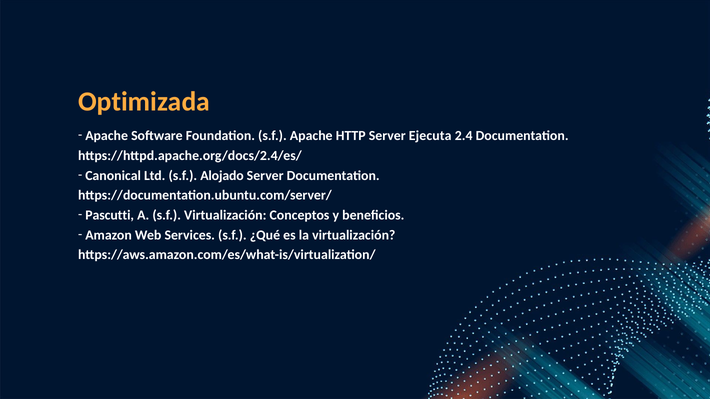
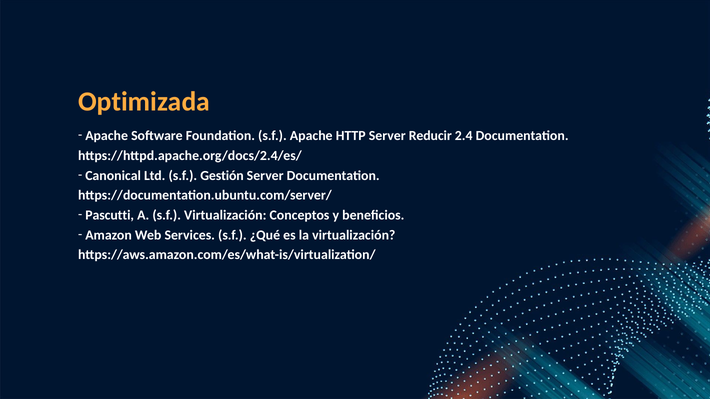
Ejecuta: Ejecuta -> Reducir
Alojado: Alojado -> Gestión
